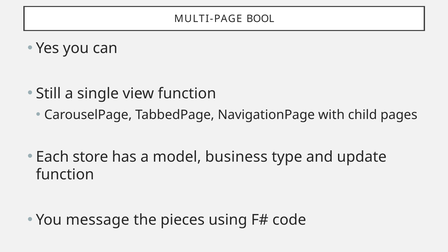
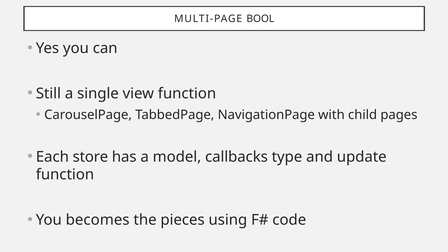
business: business -> callbacks
message: message -> becomes
